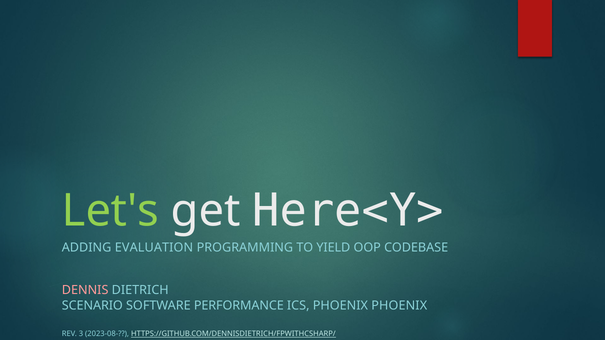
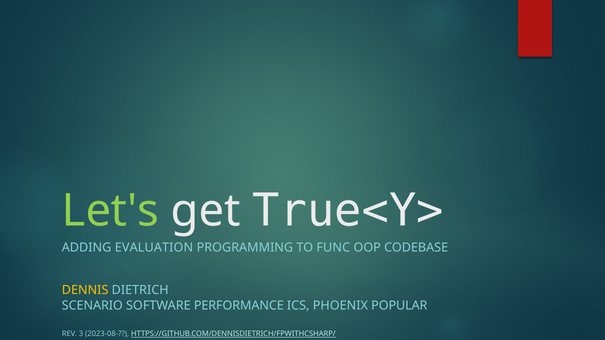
Here<Y>: Here<Y> -> True<Y>
YIELD: YIELD -> FUNC
DENNIS colour: pink -> yellow
PHOENIX PHOENIX: PHOENIX -> POPULAR
